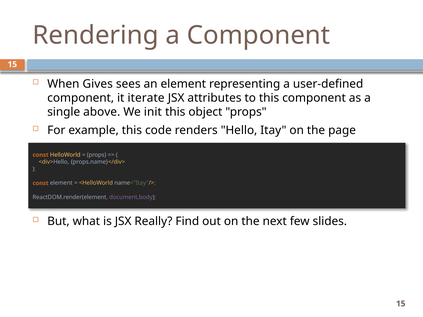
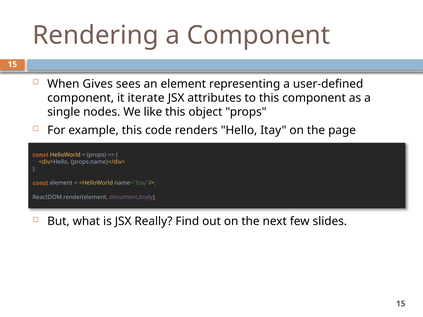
above: above -> nodes
init: init -> like
